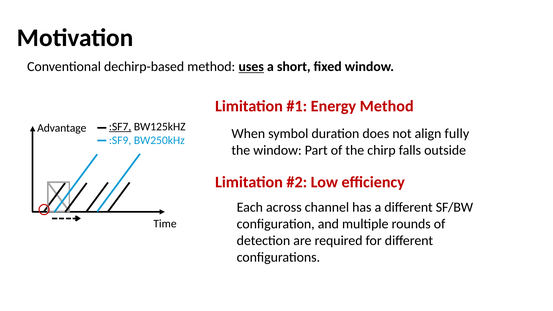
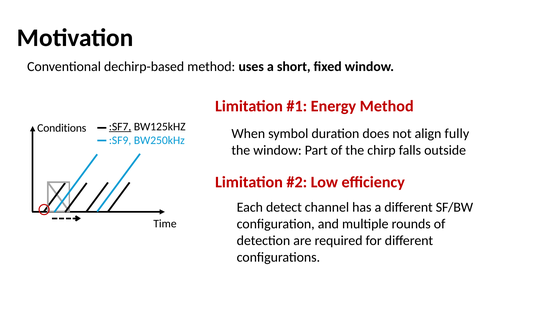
uses underline: present -> none
Advantage: Advantage -> Conditions
across: across -> detect
